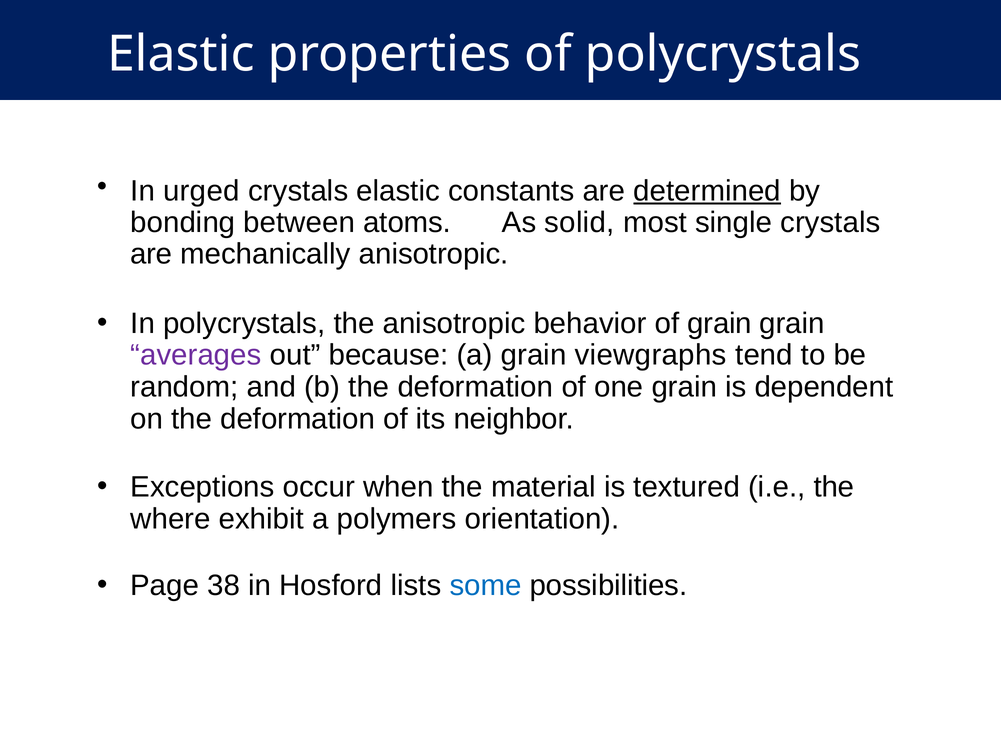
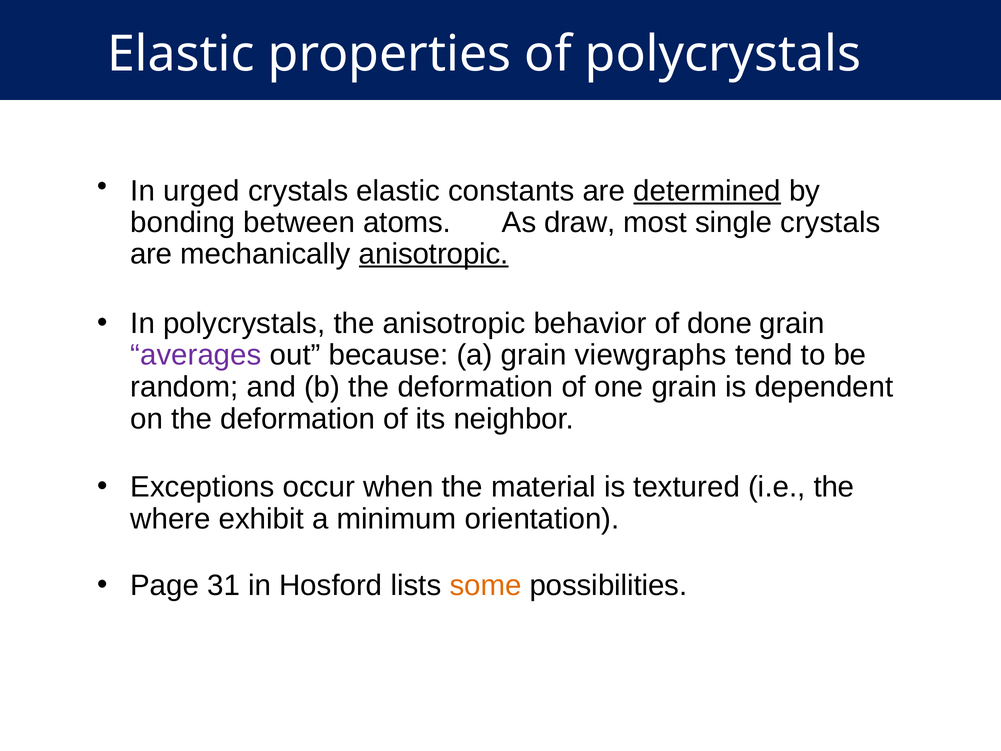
solid: solid -> draw
anisotropic at (434, 254) underline: none -> present
of grain: grain -> done
polymers: polymers -> minimum
38: 38 -> 31
some colour: blue -> orange
